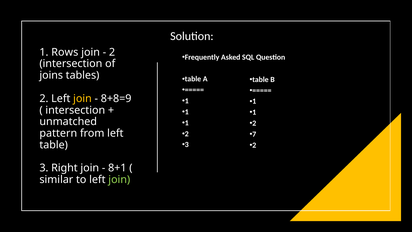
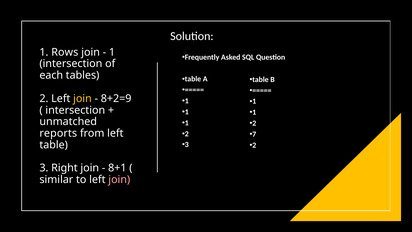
2 at (112, 52): 2 -> 1
joins: joins -> each
8+8=9: 8+8=9 -> 8+2=9
pattern: pattern -> reports
join at (119, 179) colour: light green -> pink
